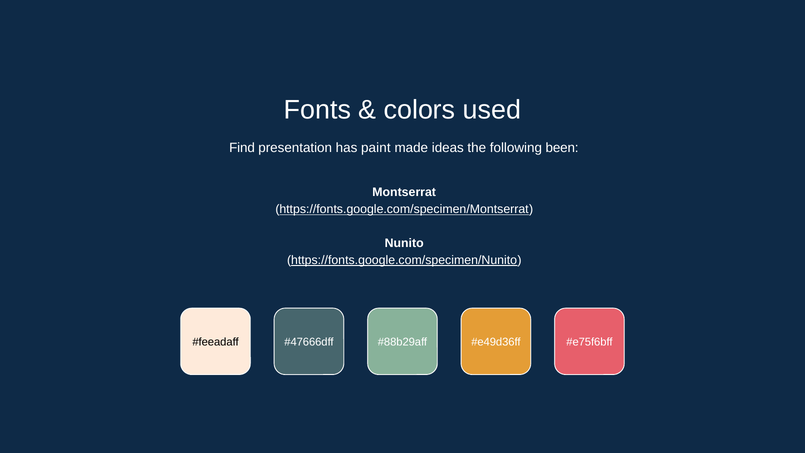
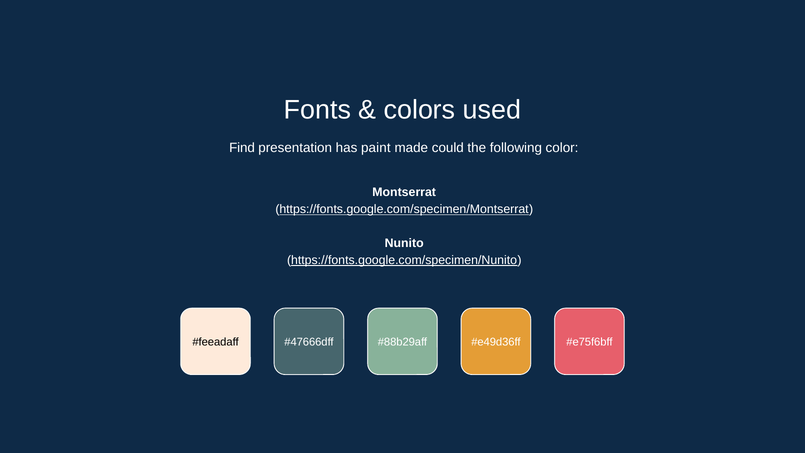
ideas: ideas -> could
been: been -> color
